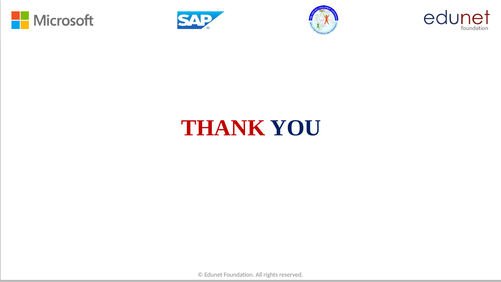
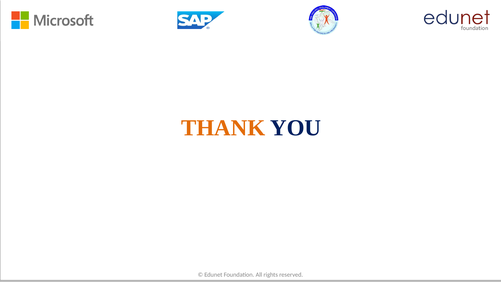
THANK colour: red -> orange
